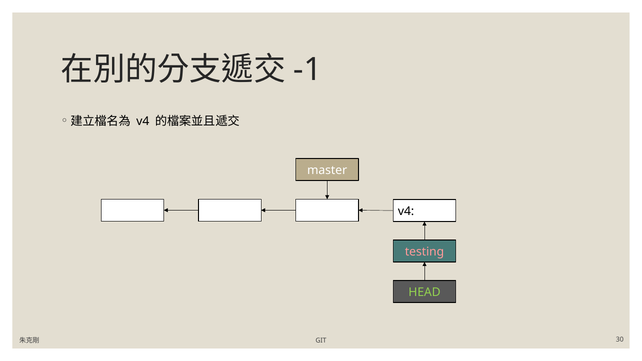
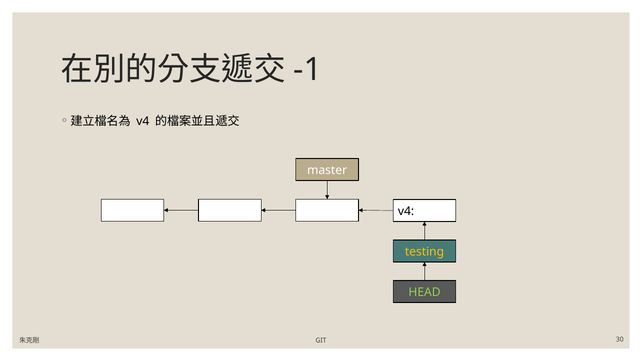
testing colour: pink -> yellow
